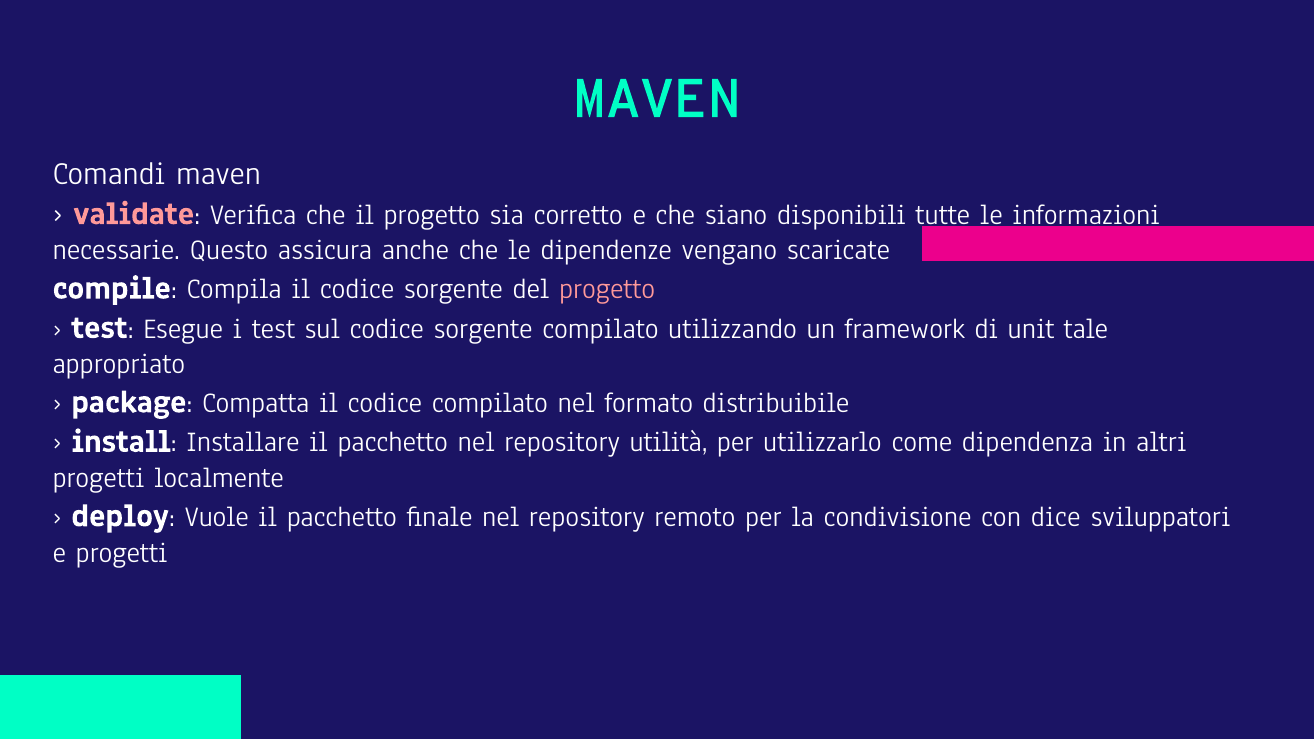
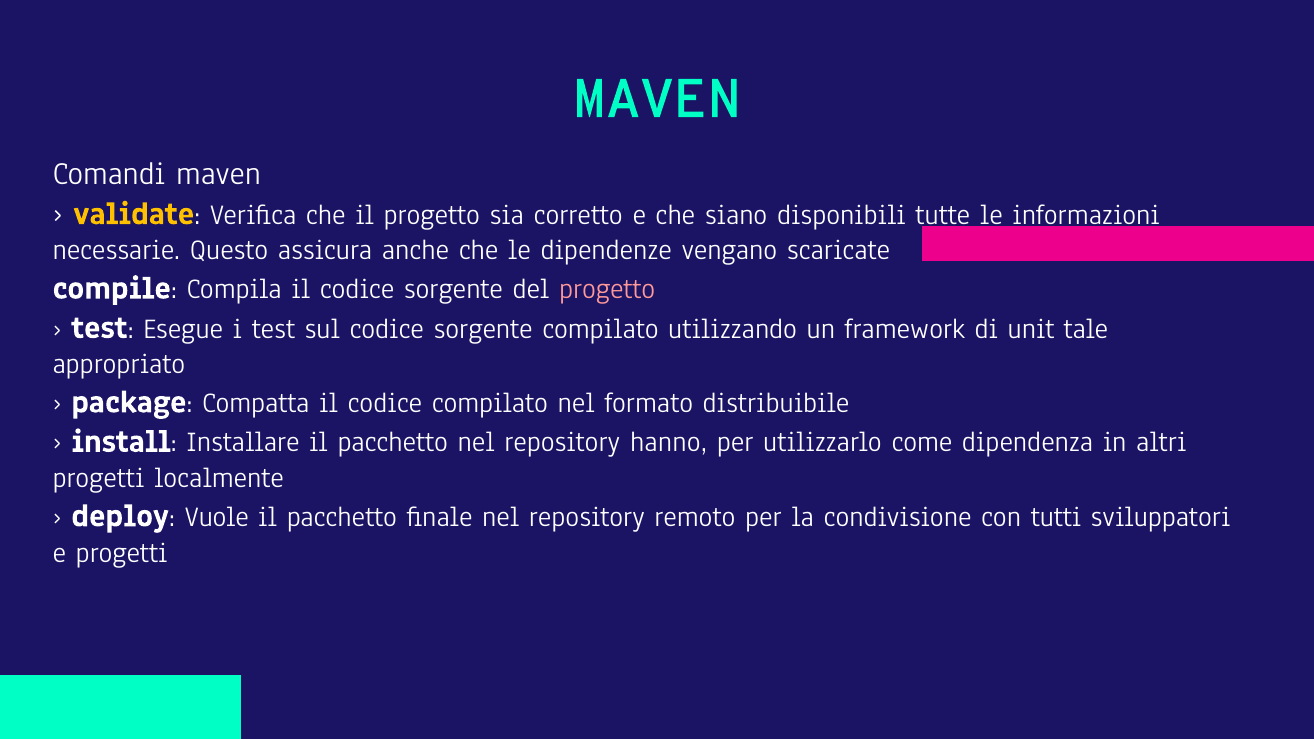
validate colour: pink -> yellow
utilità: utilità -> hanno
dice: dice -> tutti
